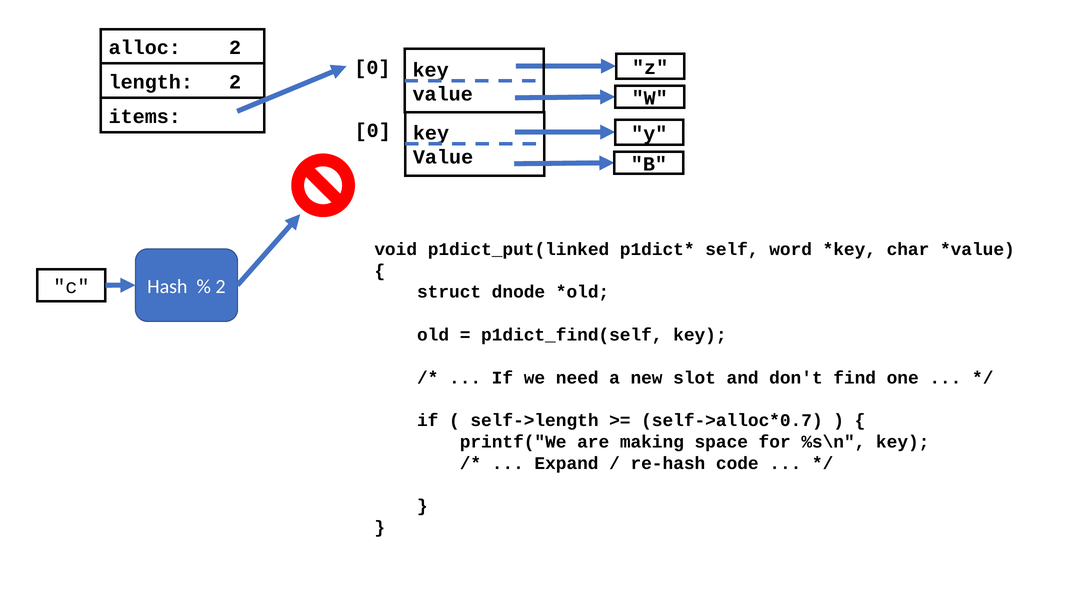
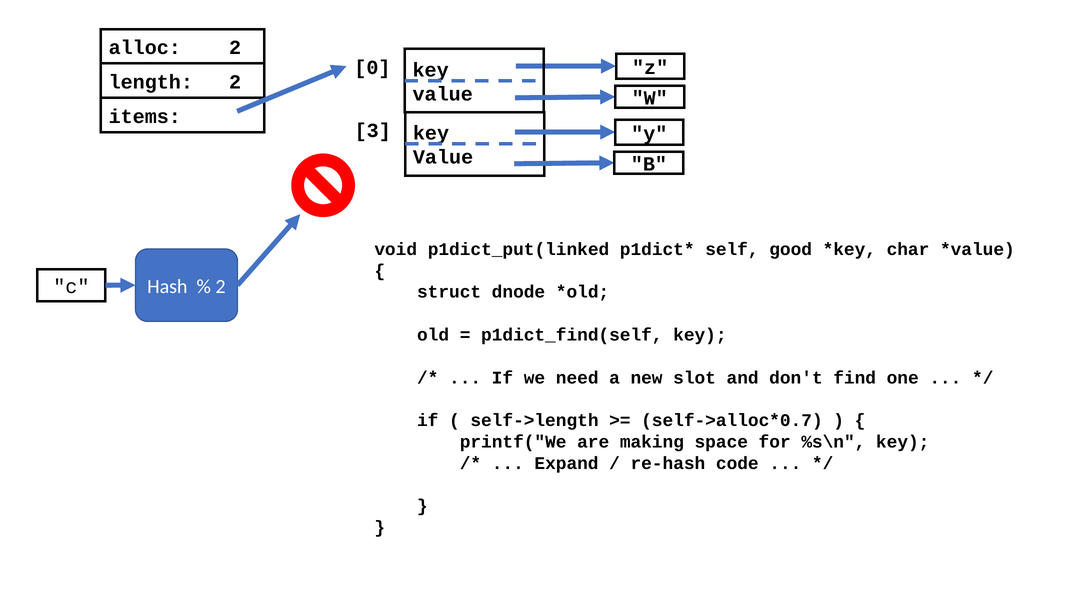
0 at (373, 131): 0 -> 3
word: word -> good
